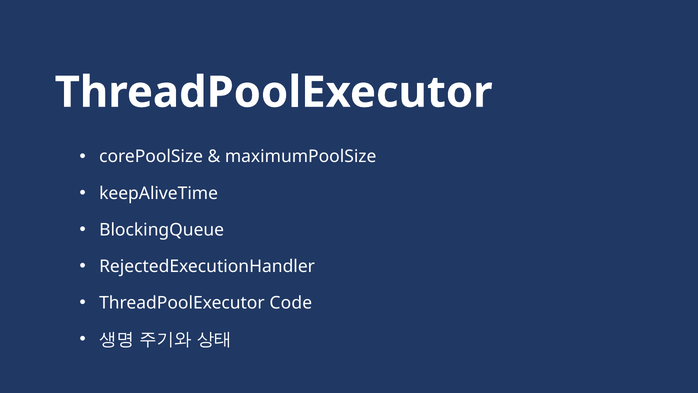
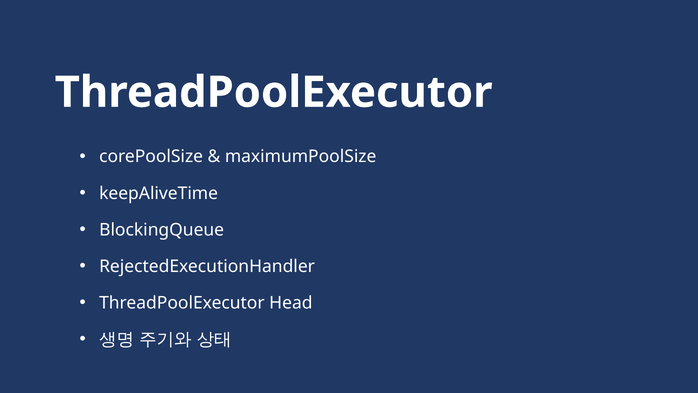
Code: Code -> Head
